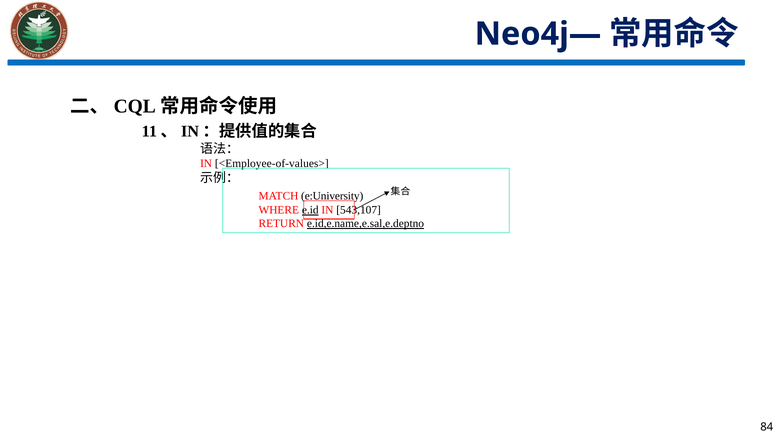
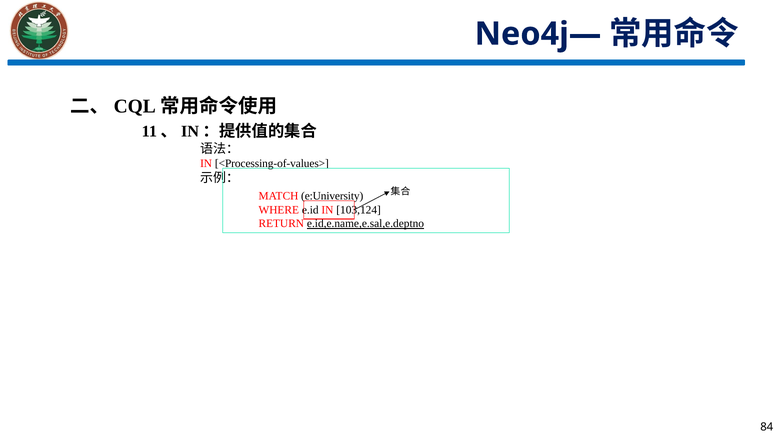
<Employee-of-values>: <Employee-of-values> -> <Processing-of-values>
e.id underline: present -> none
543,107: 543,107 -> 103,124
